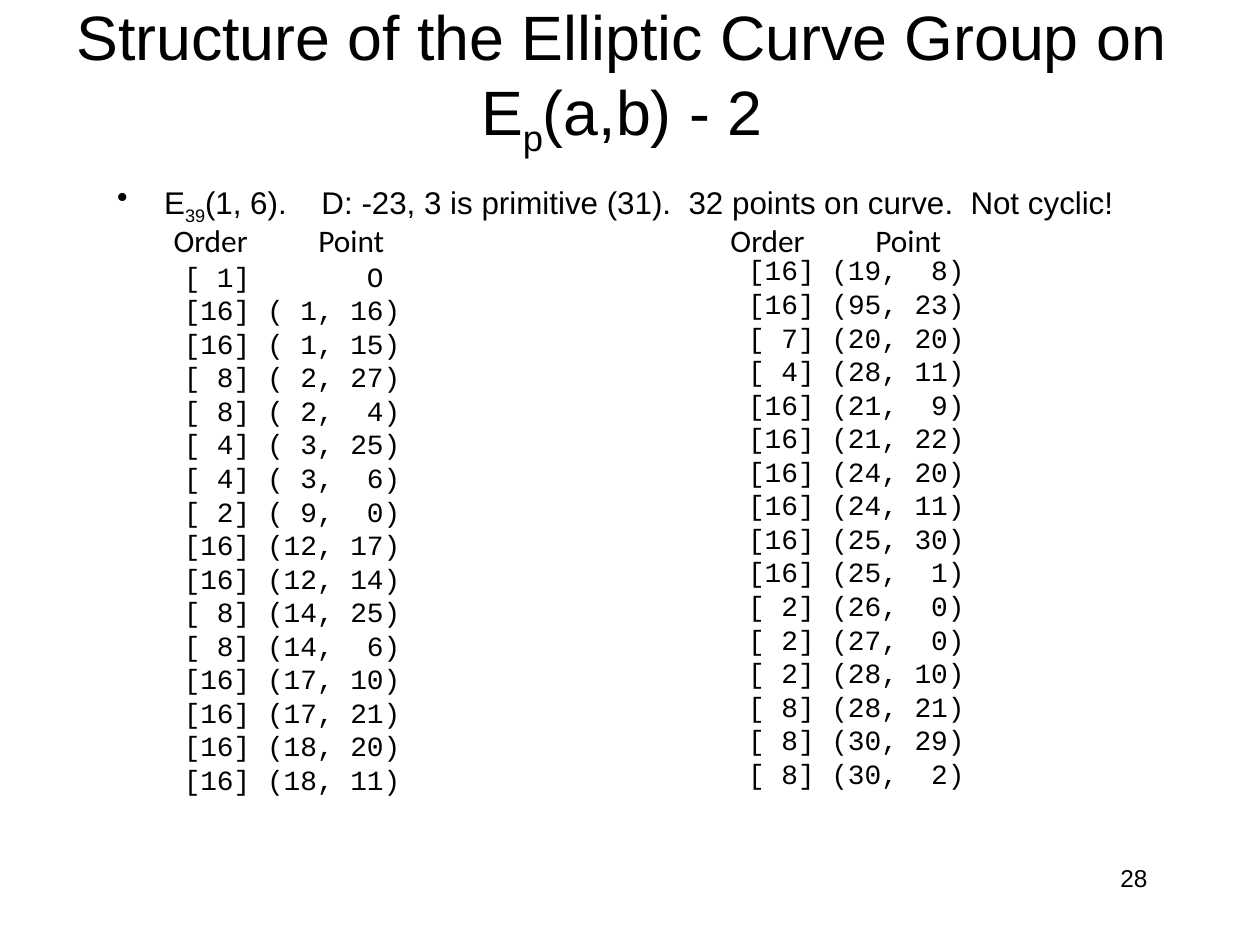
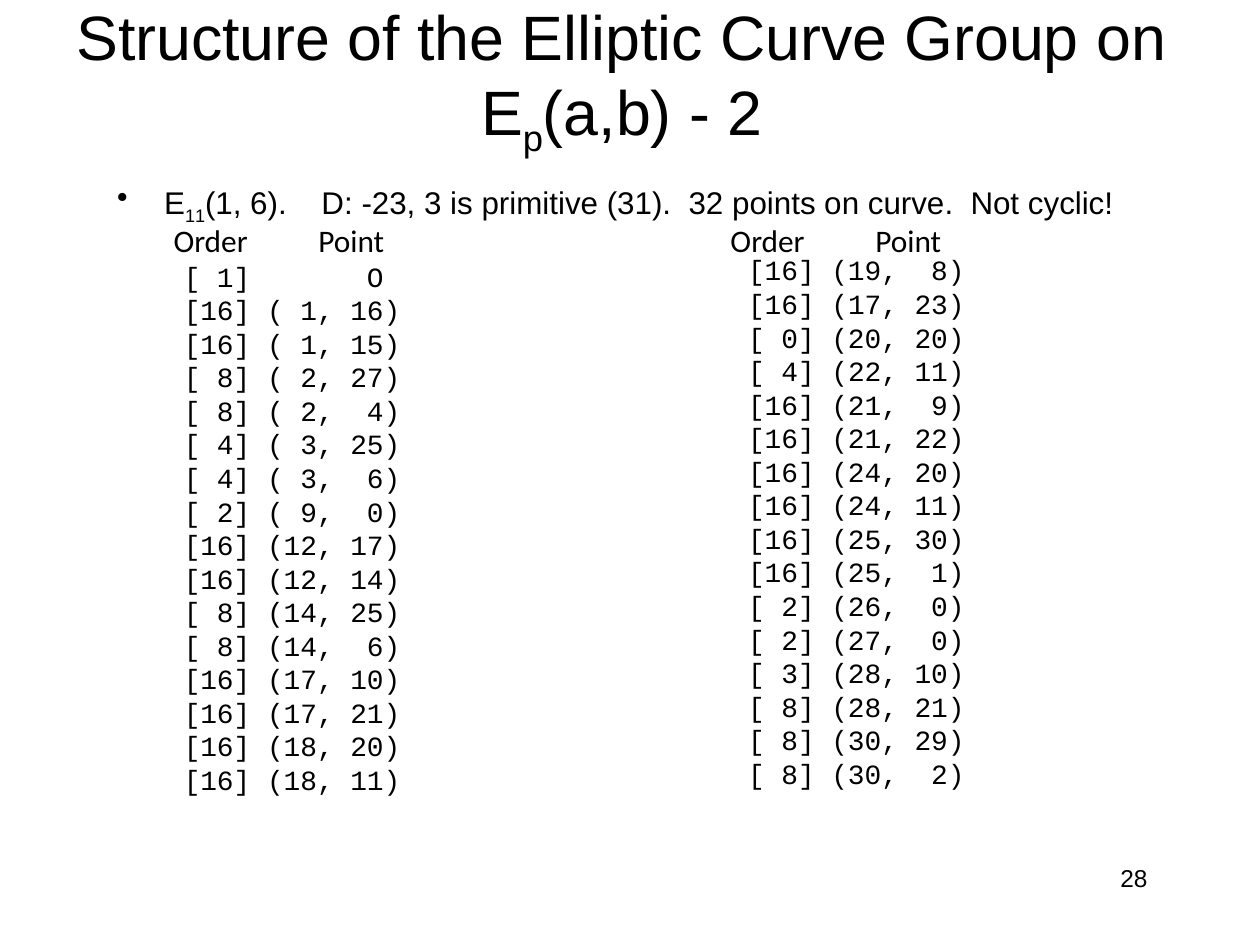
39 at (195, 217): 39 -> 11
95 at (865, 305): 95 -> 17
7 at (798, 339): 7 -> 0
4 28: 28 -> 22
2 at (798, 675): 2 -> 3
